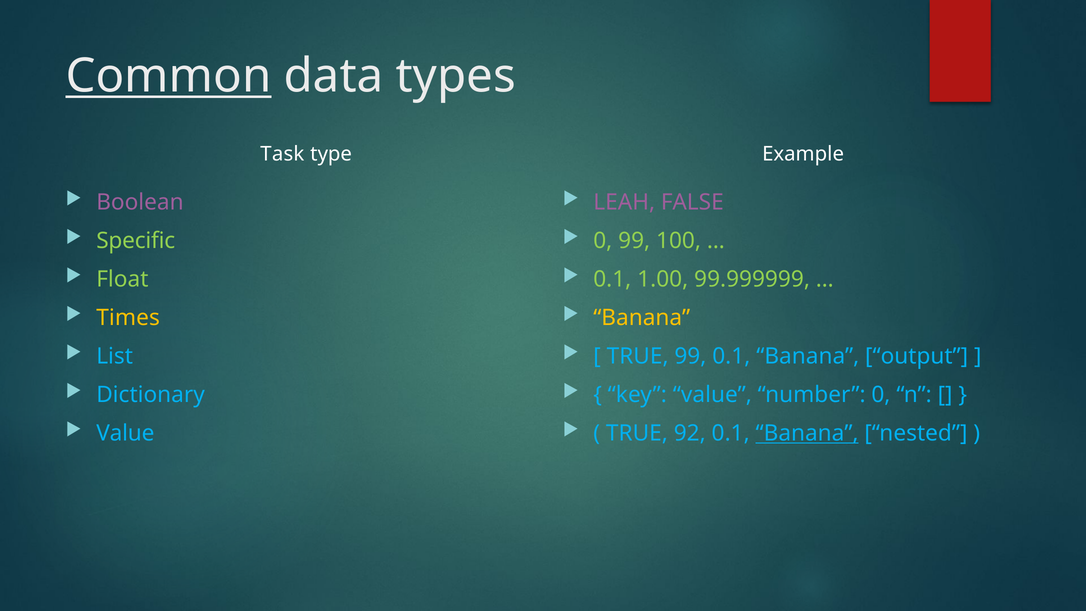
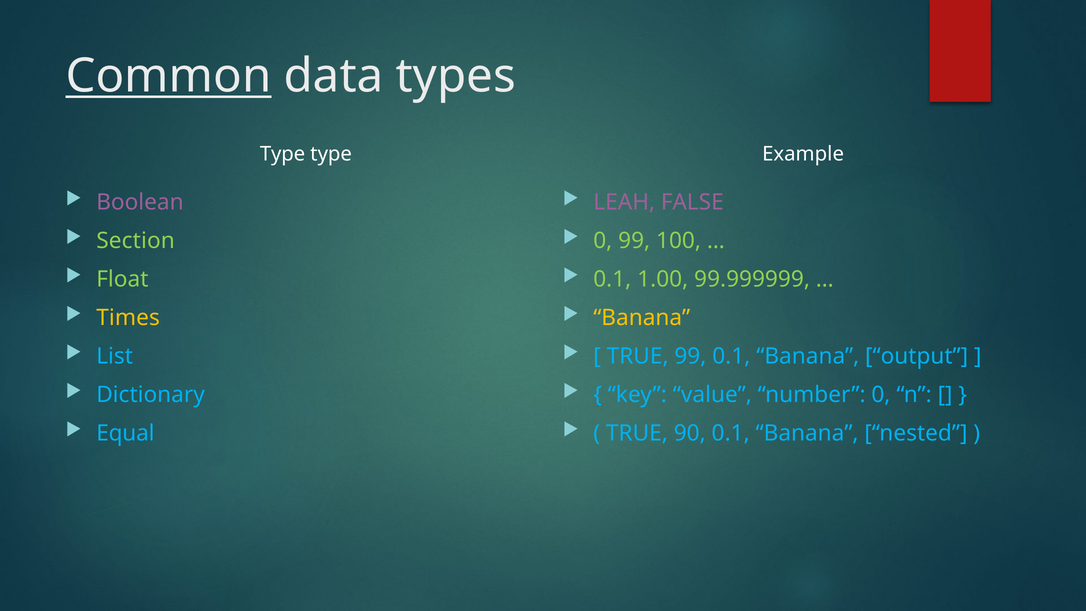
Task at (282, 154): Task -> Type
Specific: Specific -> Section
Value at (125, 433): Value -> Equal
92: 92 -> 90
Banana at (807, 433) underline: present -> none
